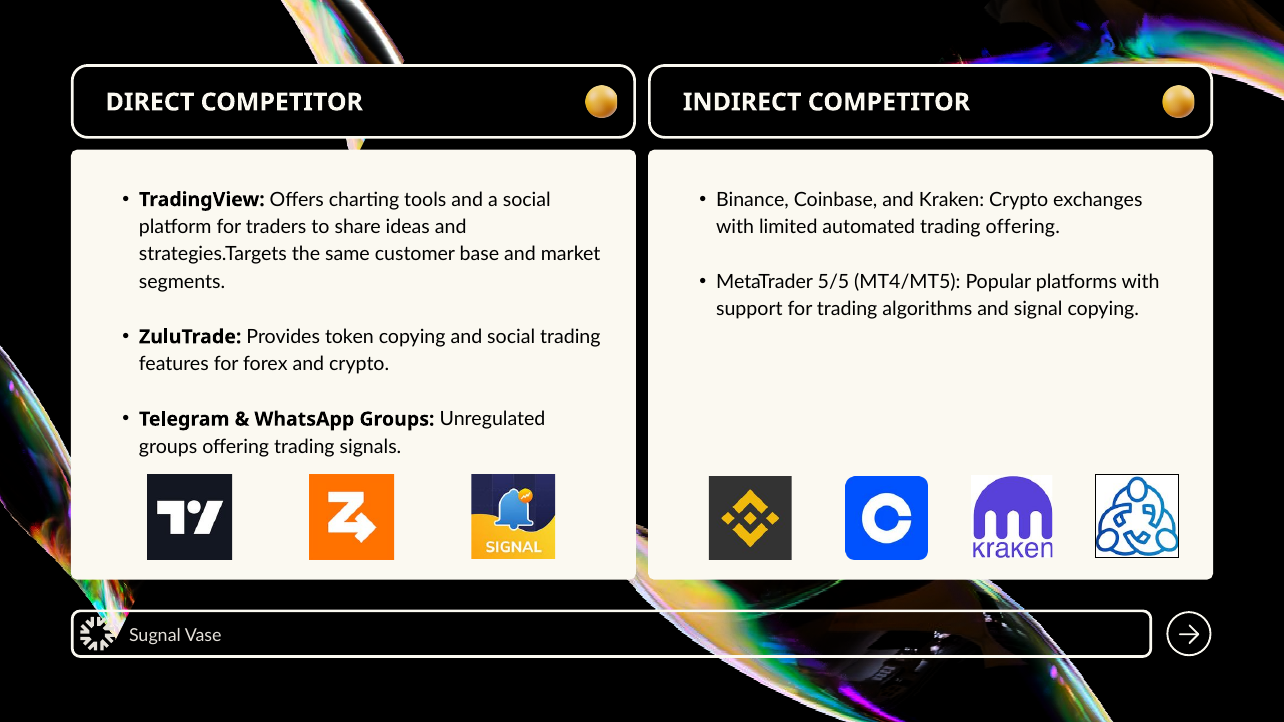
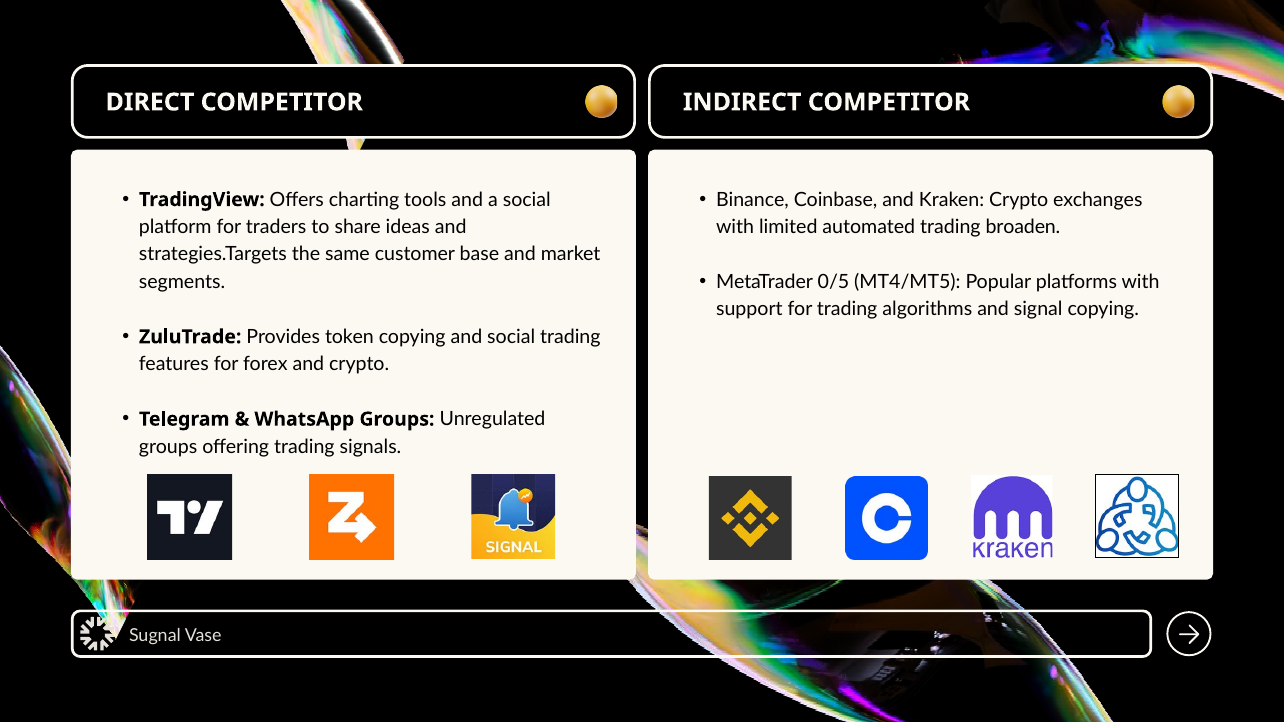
trading offering: offering -> broaden
5/5: 5/5 -> 0/5
